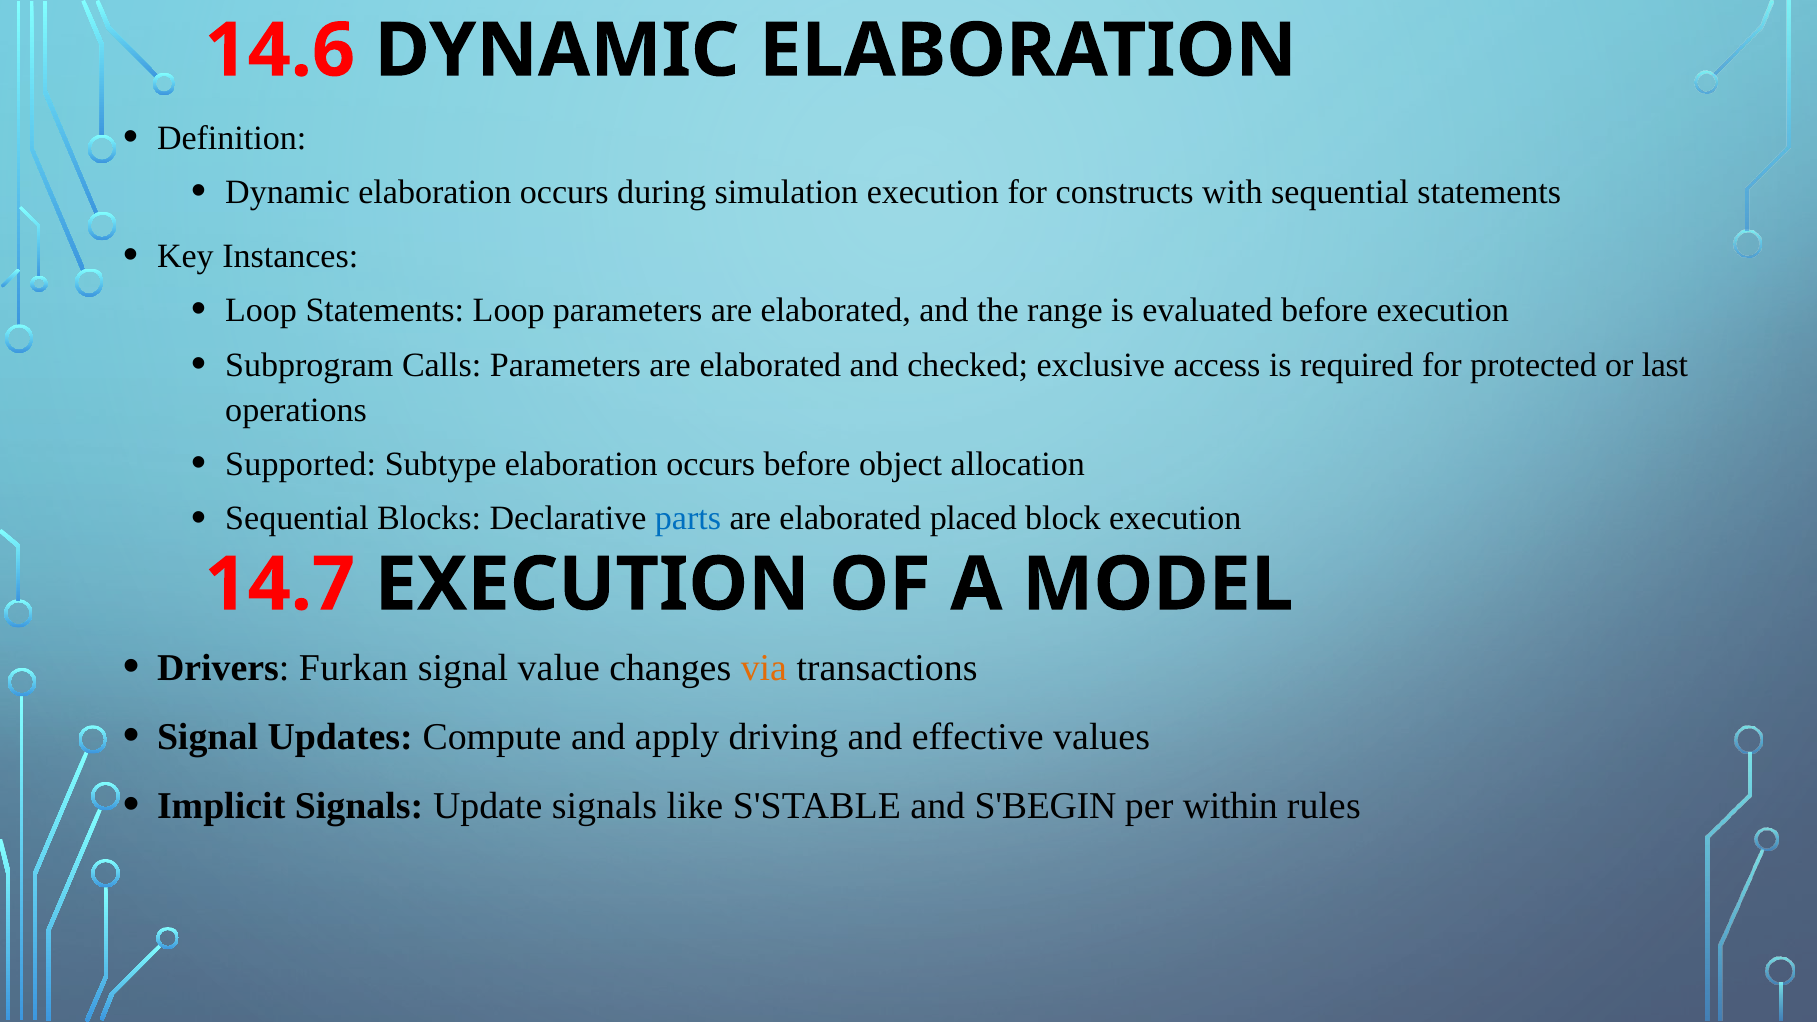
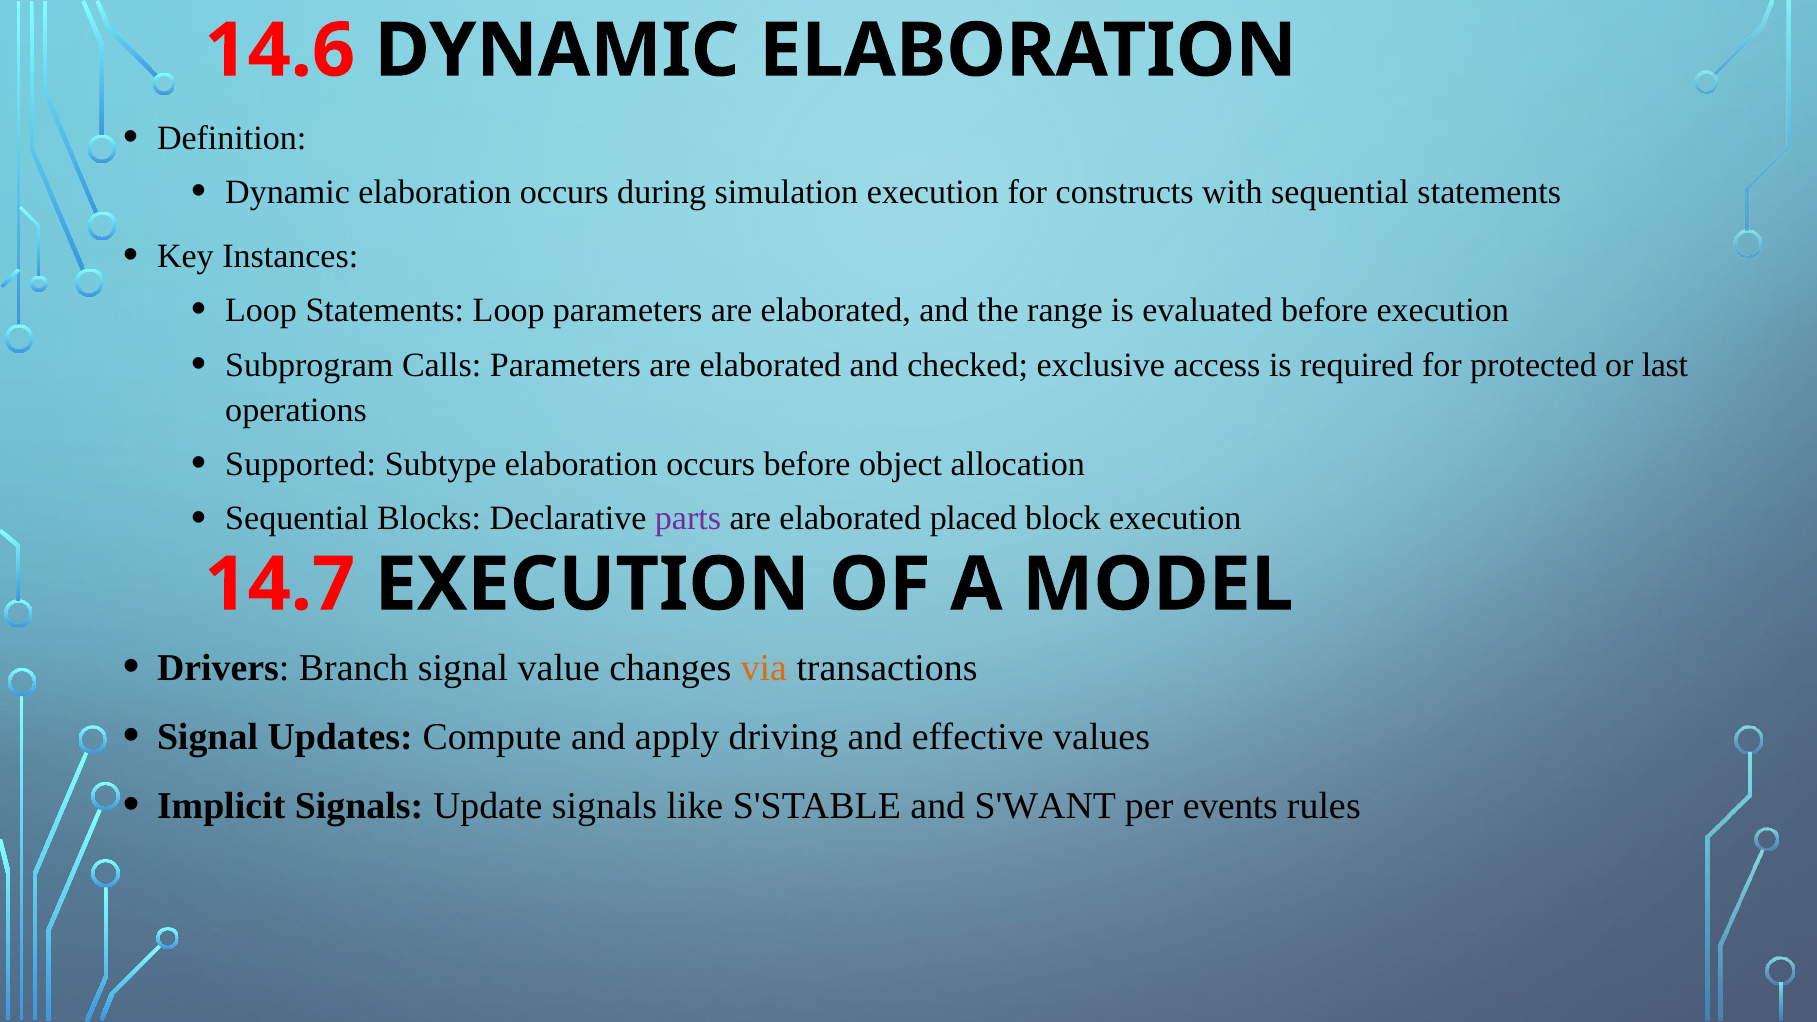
parts colour: blue -> purple
Furkan: Furkan -> Branch
S'BEGIN: S'BEGIN -> S'WANT
within: within -> events
